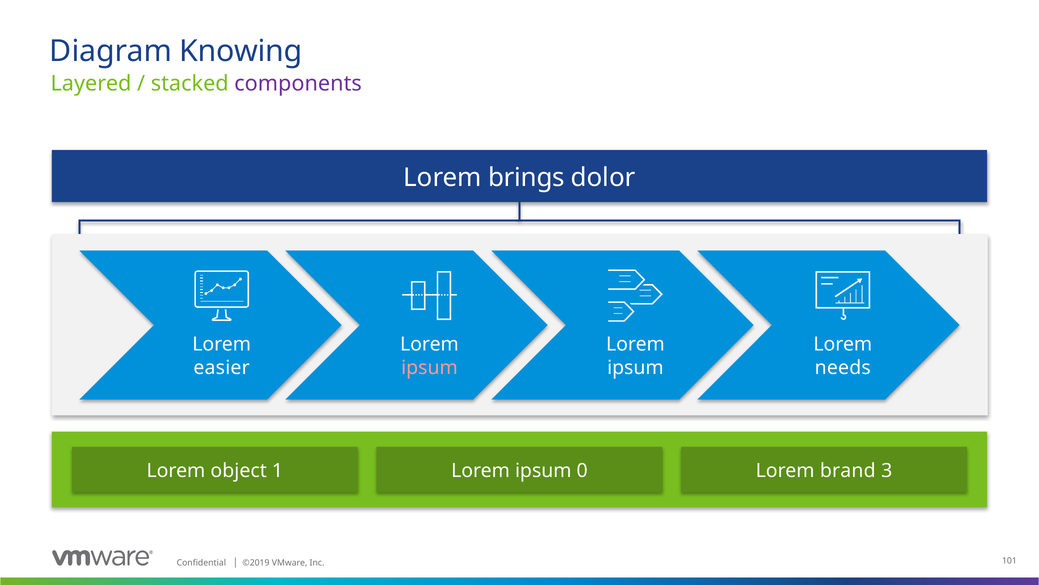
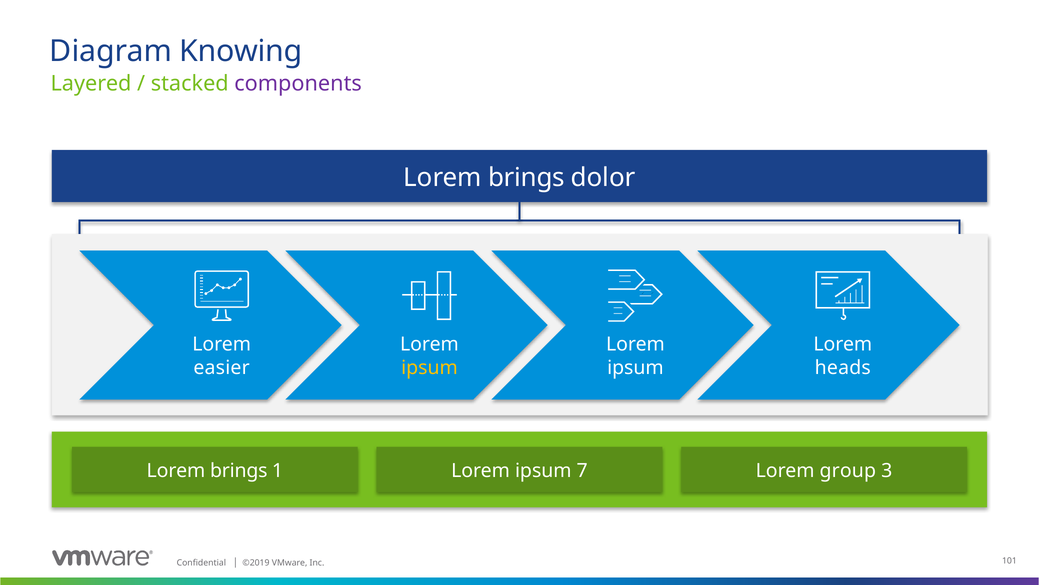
ipsum at (429, 367) colour: pink -> yellow
needs: needs -> heads
object at (239, 470): object -> brings
0: 0 -> 7
brand: brand -> group
